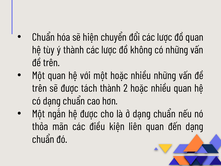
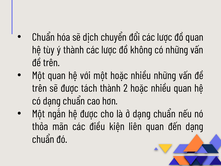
hiện: hiện -> dịch
